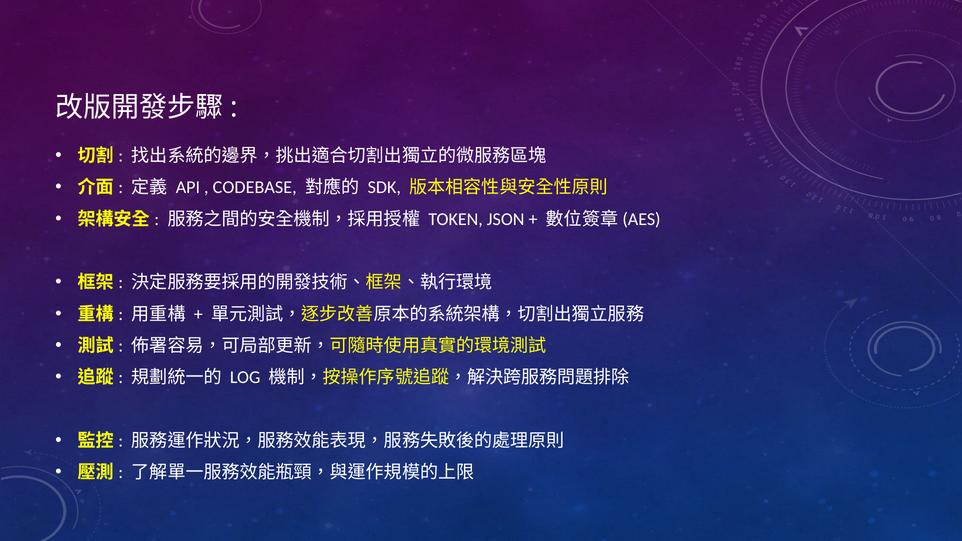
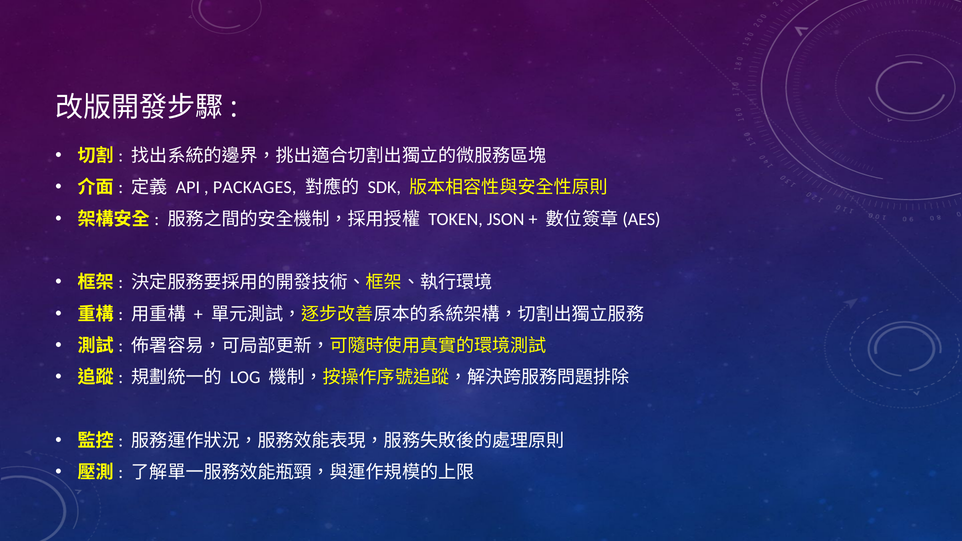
CODEBASE: CODEBASE -> PACKAGES
